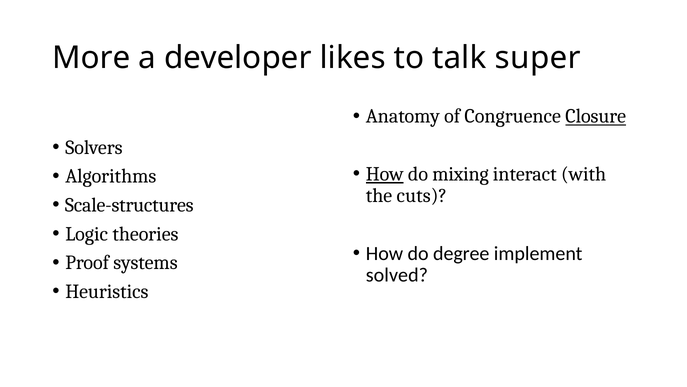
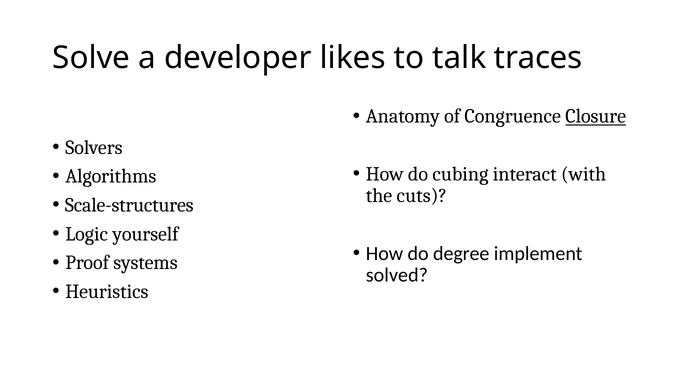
More: More -> Solve
super: super -> traces
How at (385, 174) underline: present -> none
mixing: mixing -> cubing
theories: theories -> yourself
